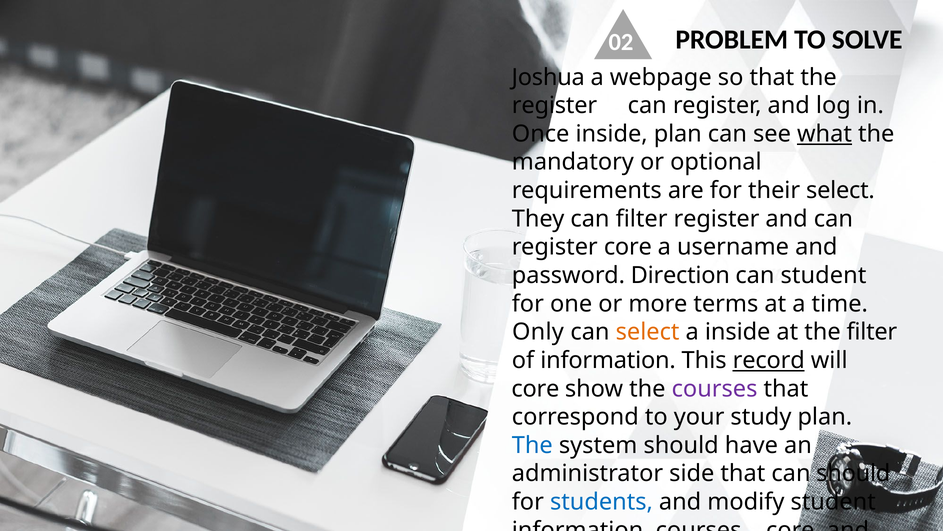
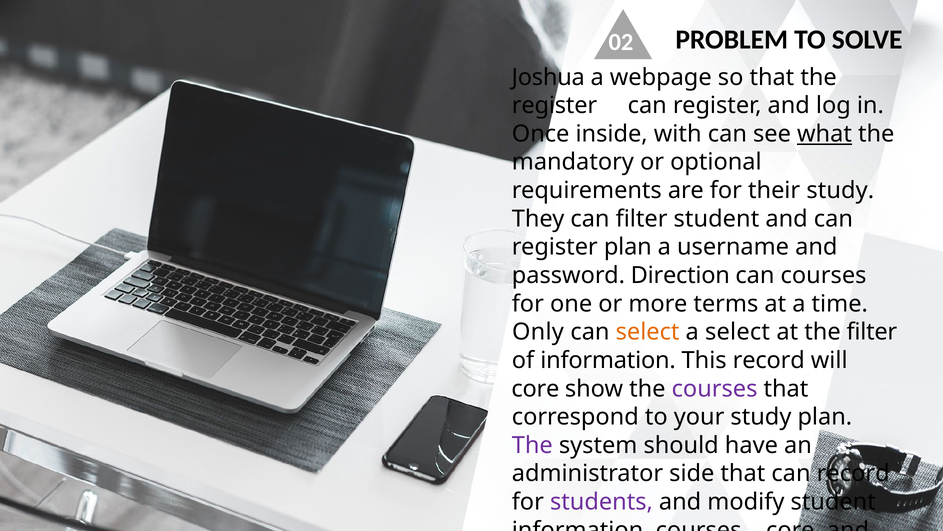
inside plan: plan -> with
their select: select -> study
filter register: register -> student
register core: core -> plan
can student: student -> courses
a inside: inside -> select
record at (769, 360) underline: present -> none
The at (532, 445) colour: blue -> purple
can should: should -> record
students colour: blue -> purple
